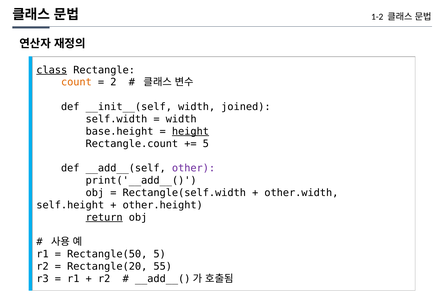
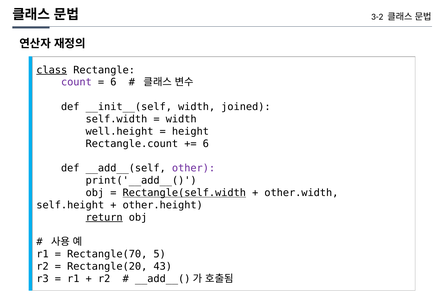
1-2: 1-2 -> 3-2
count colour: orange -> purple
2 at (113, 82): 2 -> 6
base.height: base.height -> well.height
height underline: present -> none
5 at (206, 144): 5 -> 6
Rectangle(self.width underline: none -> present
Rectangle(50: Rectangle(50 -> Rectangle(70
55: 55 -> 43
